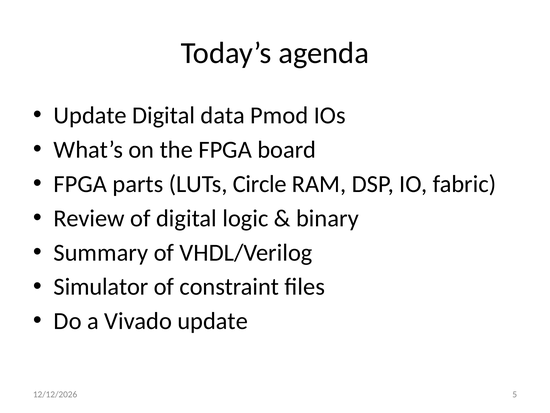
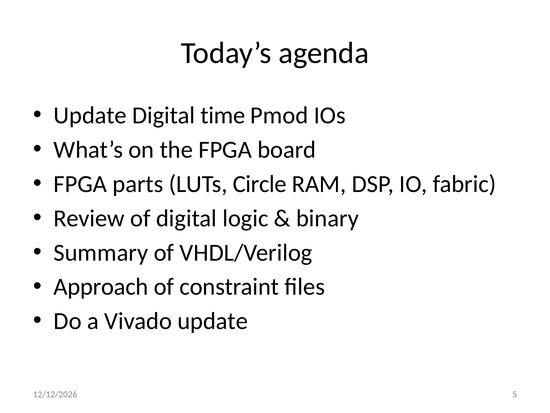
data: data -> time
Simulator: Simulator -> Approach
